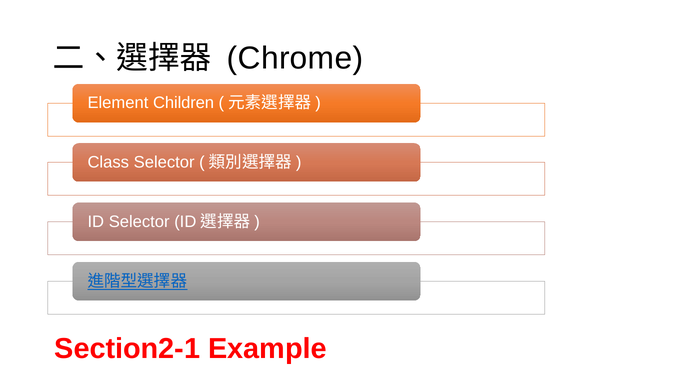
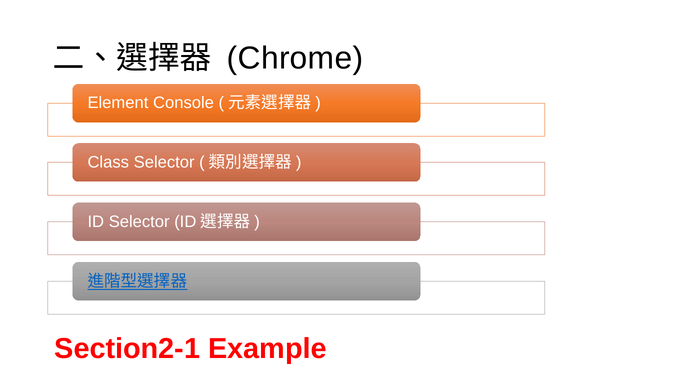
Children: Children -> Console
